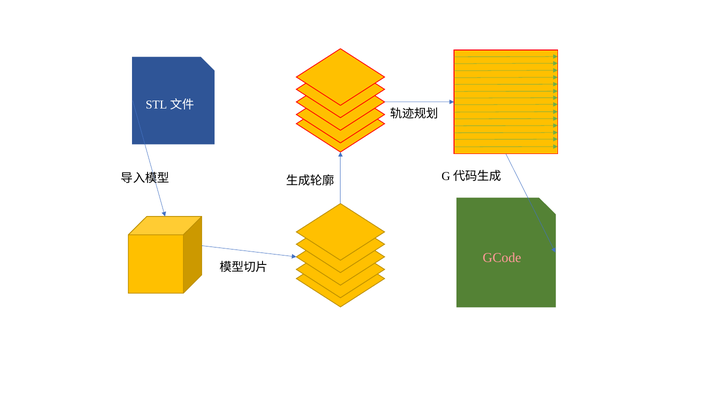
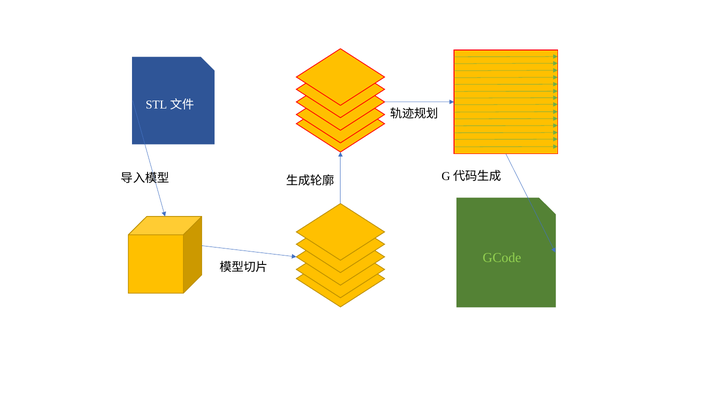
GCode colour: pink -> light green
